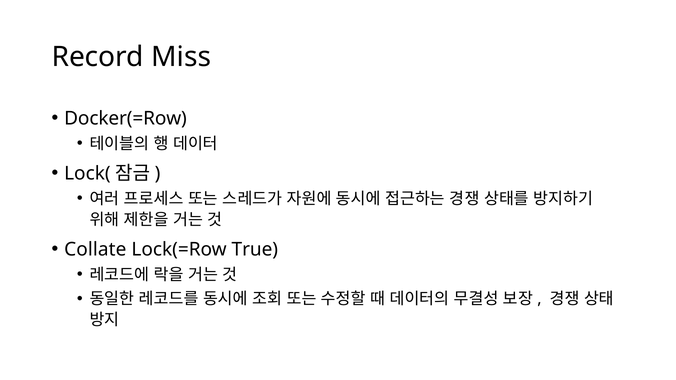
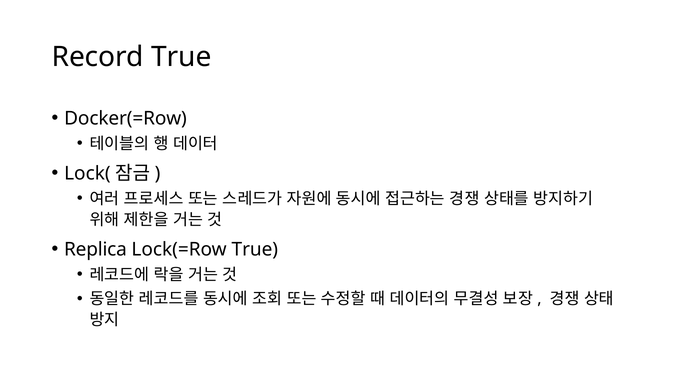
Record Miss: Miss -> True
Collate: Collate -> Replica
